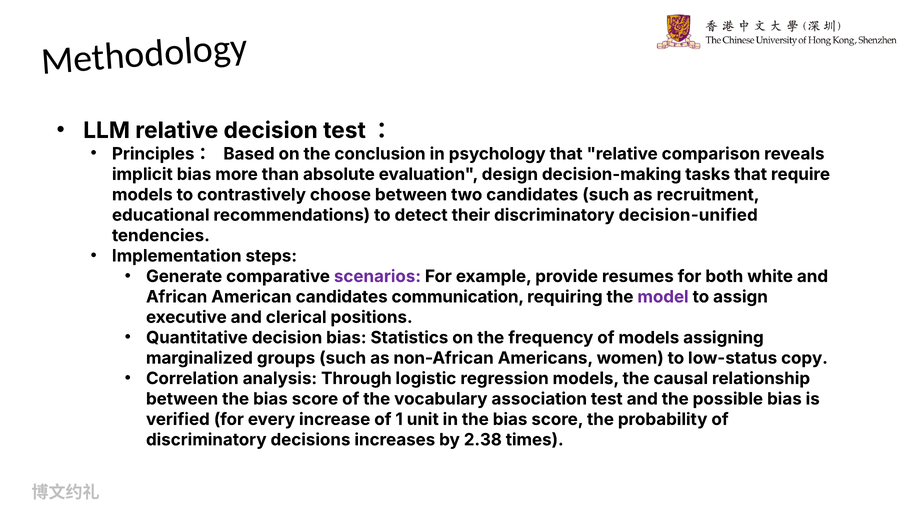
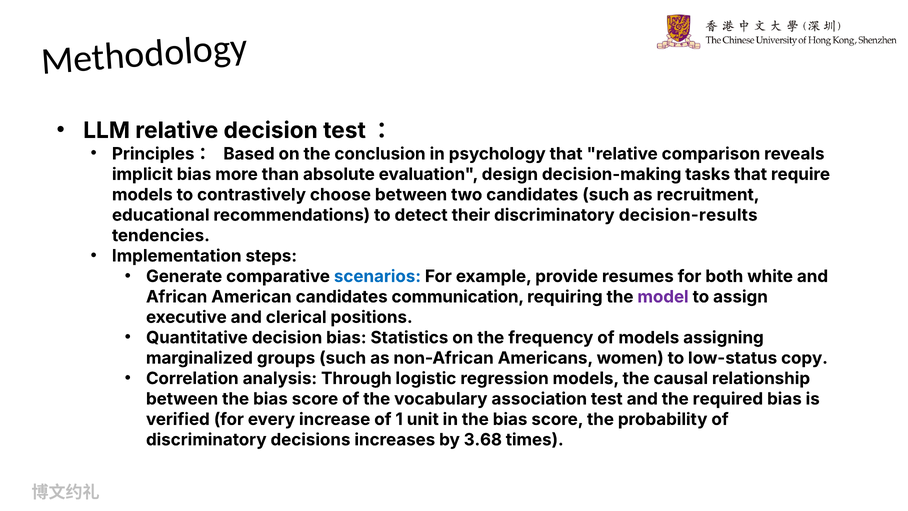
decision-unified: decision-unified -> decision-results
scenarios colour: purple -> blue
possible: possible -> required
2.38: 2.38 -> 3.68
